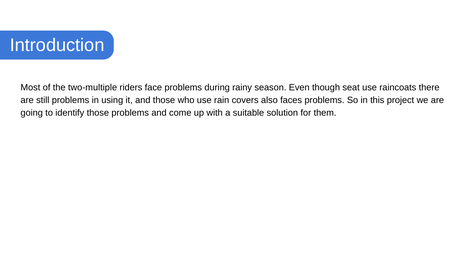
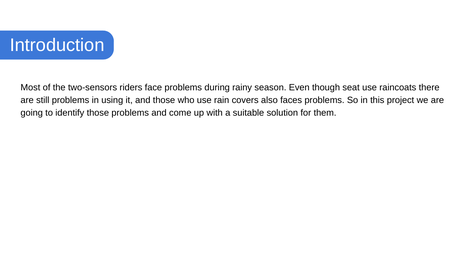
two-multiple: two-multiple -> two-sensors
